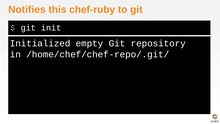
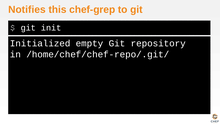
chef-ruby: chef-ruby -> chef-grep
